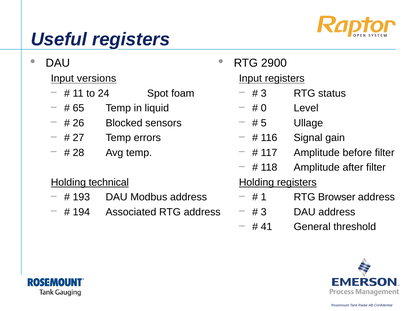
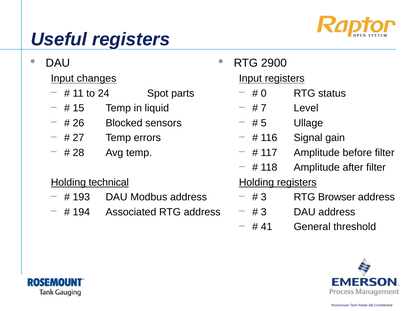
versions: versions -> changes
foam: foam -> parts
3 at (264, 93): 3 -> 0
65: 65 -> 15
0: 0 -> 7
1 at (264, 197): 1 -> 3
